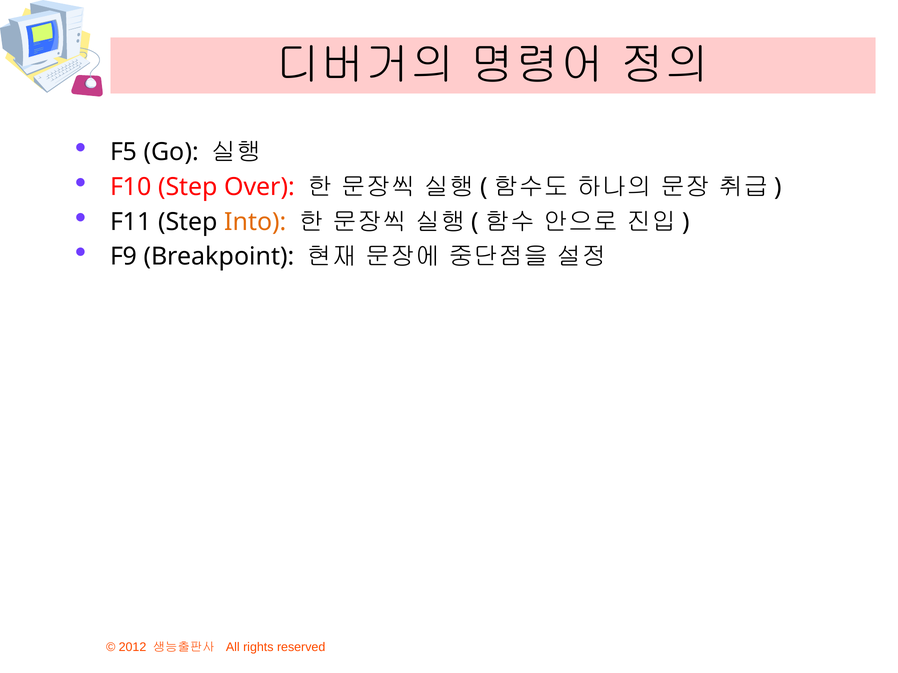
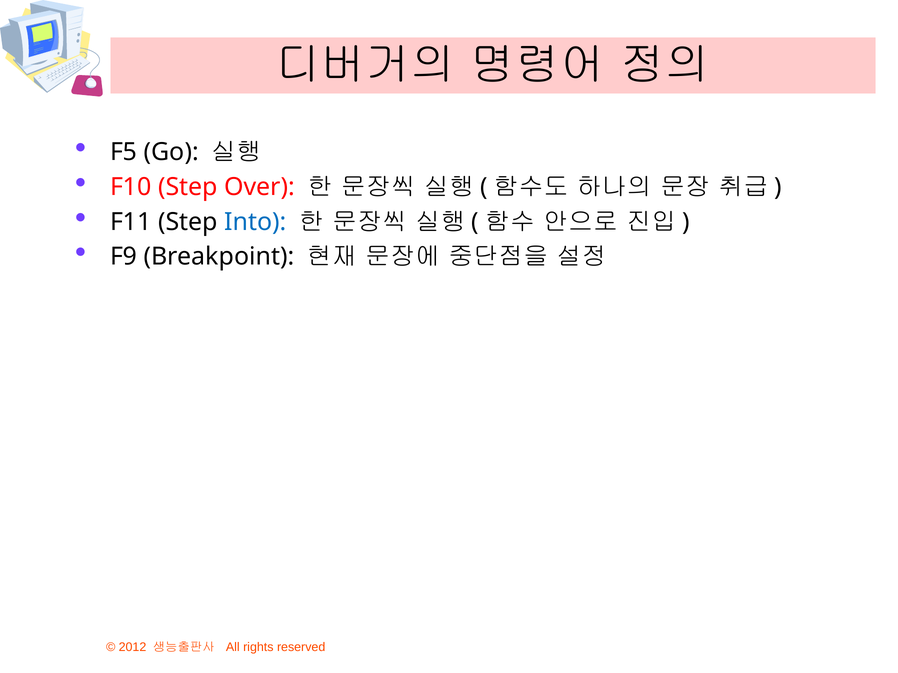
Into colour: orange -> blue
